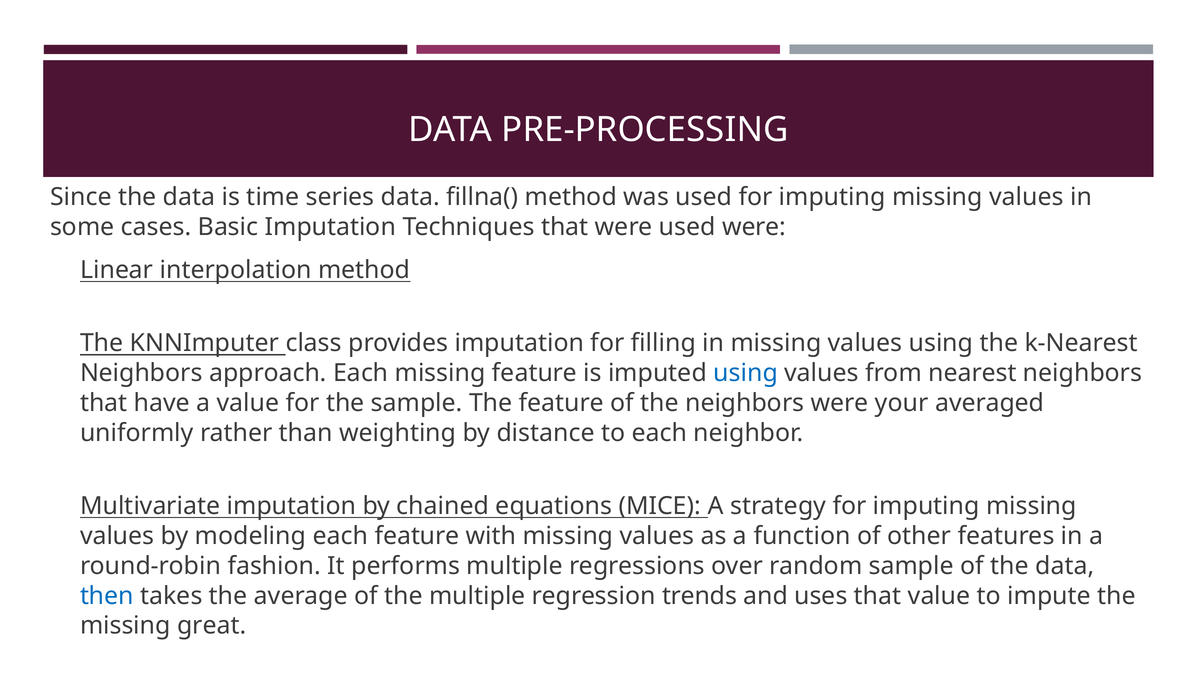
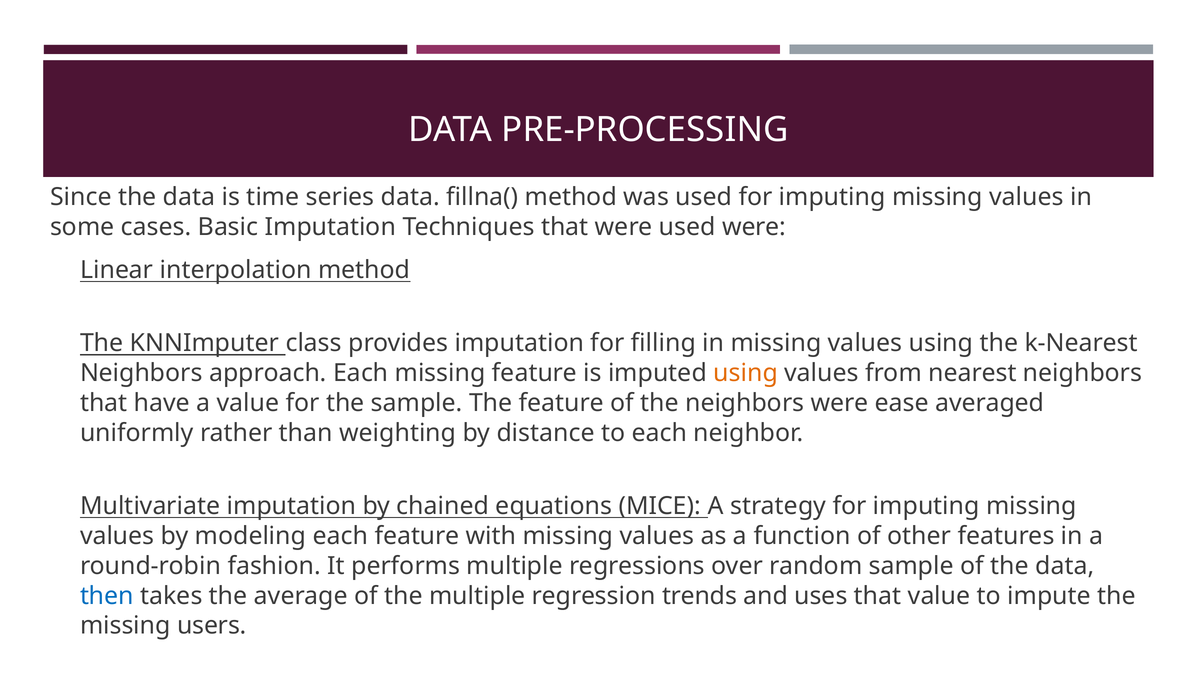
using at (746, 373) colour: blue -> orange
your: your -> ease
great: great -> users
